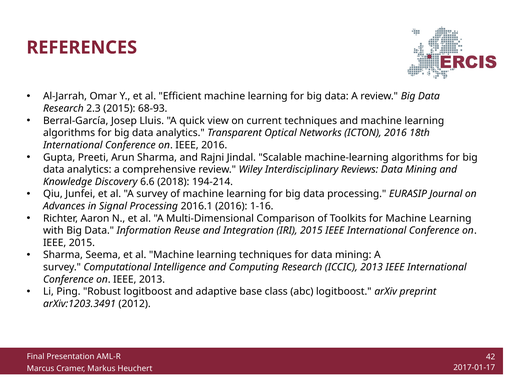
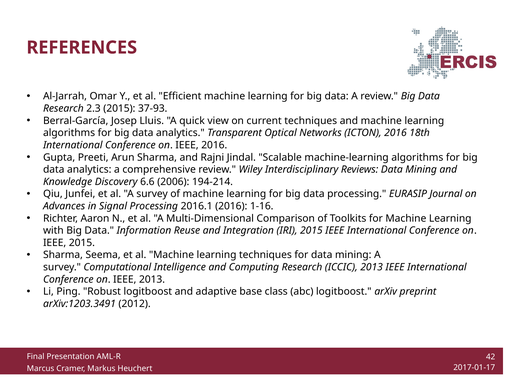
68-93: 68-93 -> 37-93
2018: 2018 -> 2006
